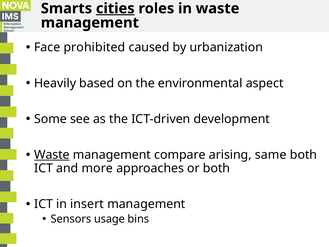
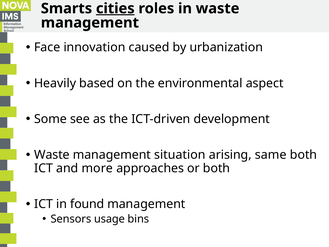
prohibited: prohibited -> innovation
Waste at (52, 155) underline: present -> none
compare: compare -> situation
insert: insert -> found
